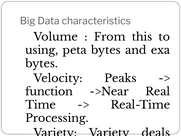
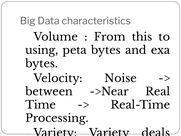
Peaks: Peaks -> Noise
function: function -> between
